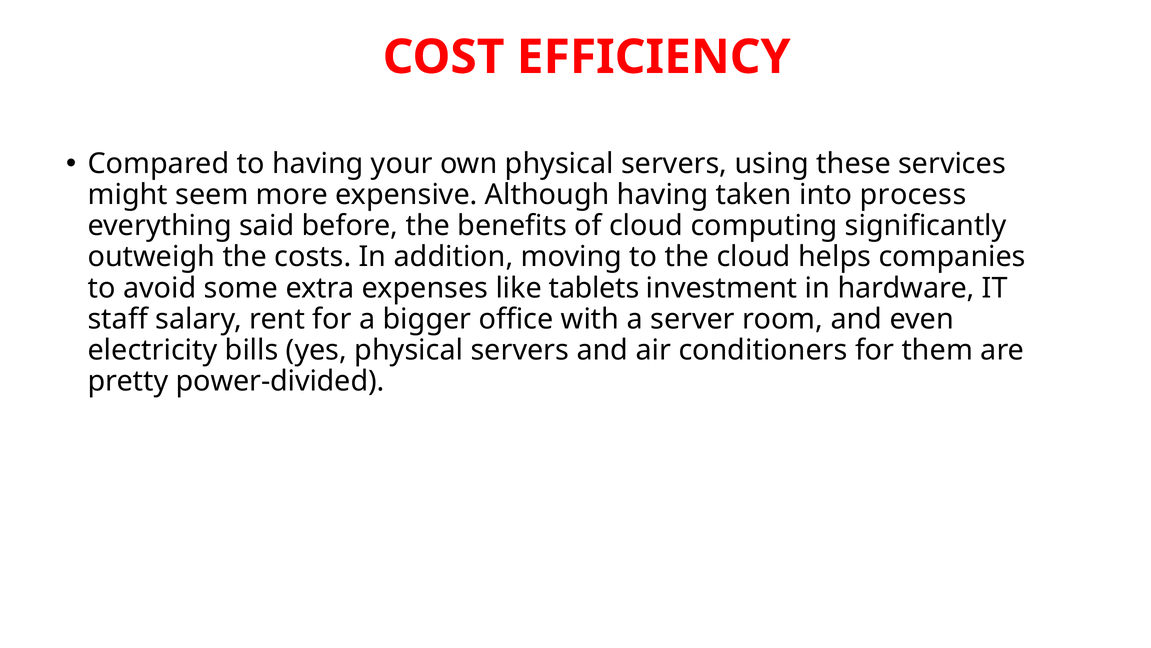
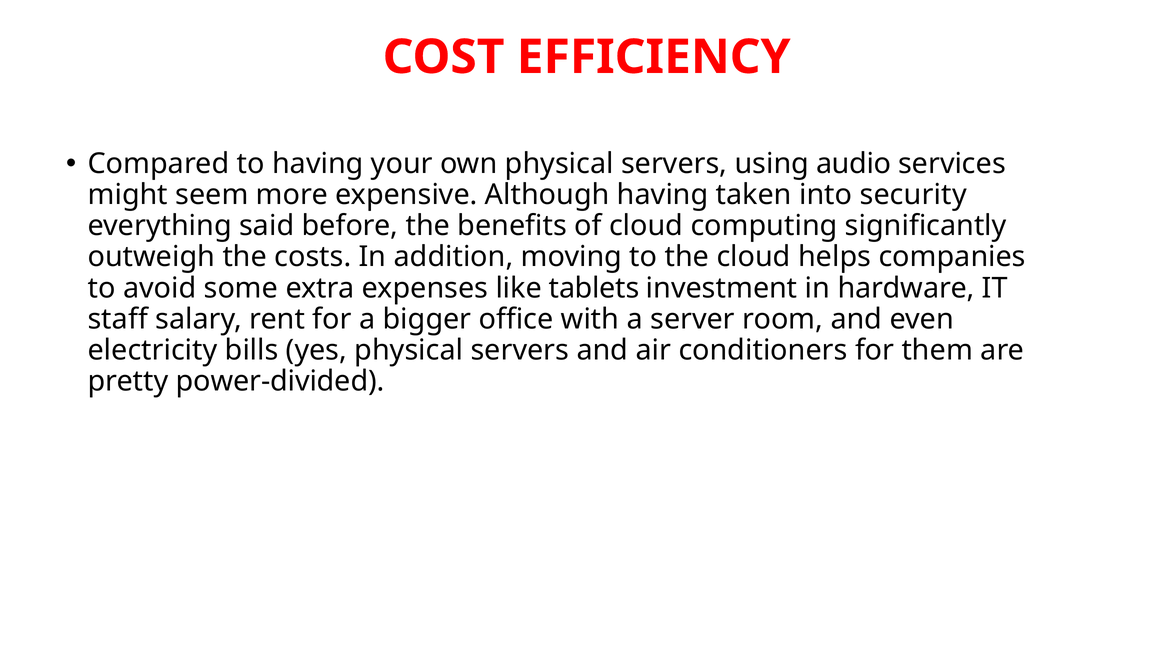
these: these -> audio
process: process -> security
